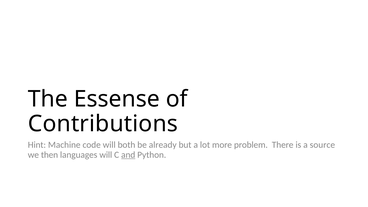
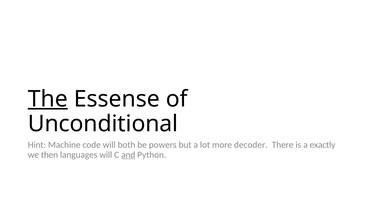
The underline: none -> present
Contributions: Contributions -> Unconditional
already: already -> powers
problem: problem -> decoder
source: source -> exactly
